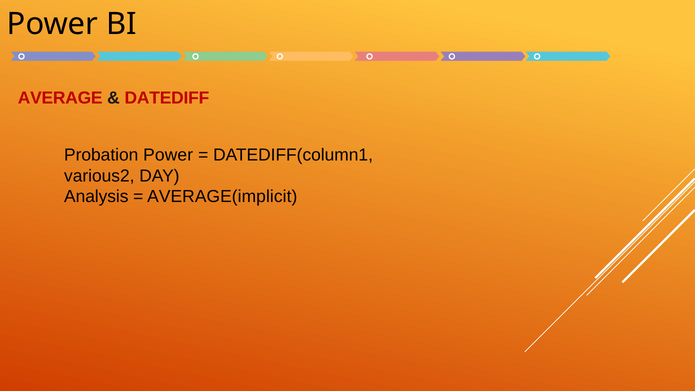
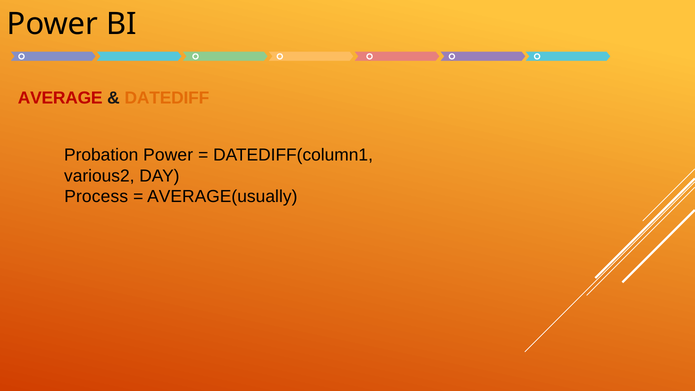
DATEDIFF colour: red -> orange
Analysis: Analysis -> Process
AVERAGE(implicit: AVERAGE(implicit -> AVERAGE(usually
